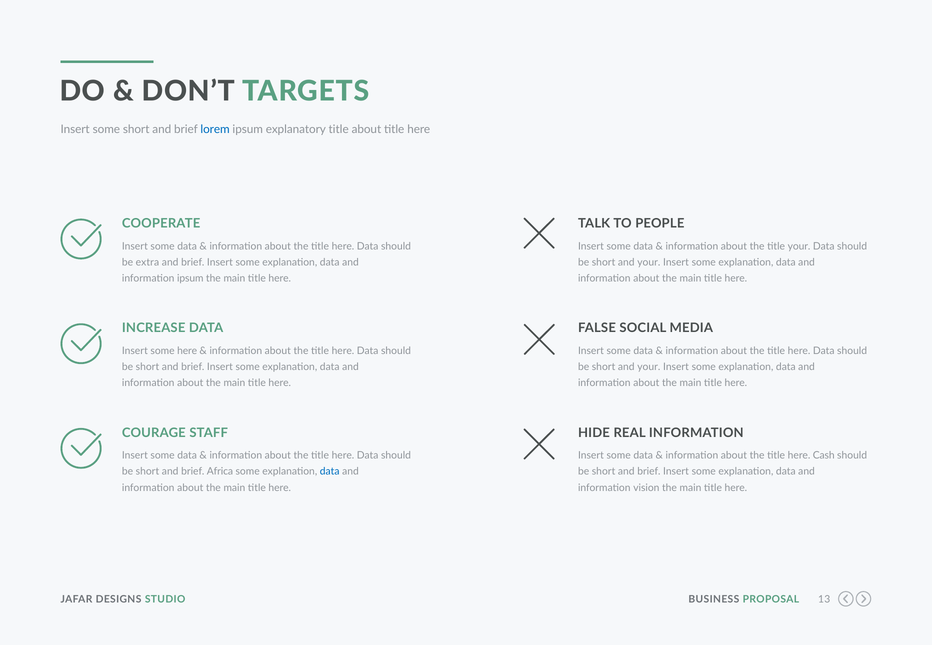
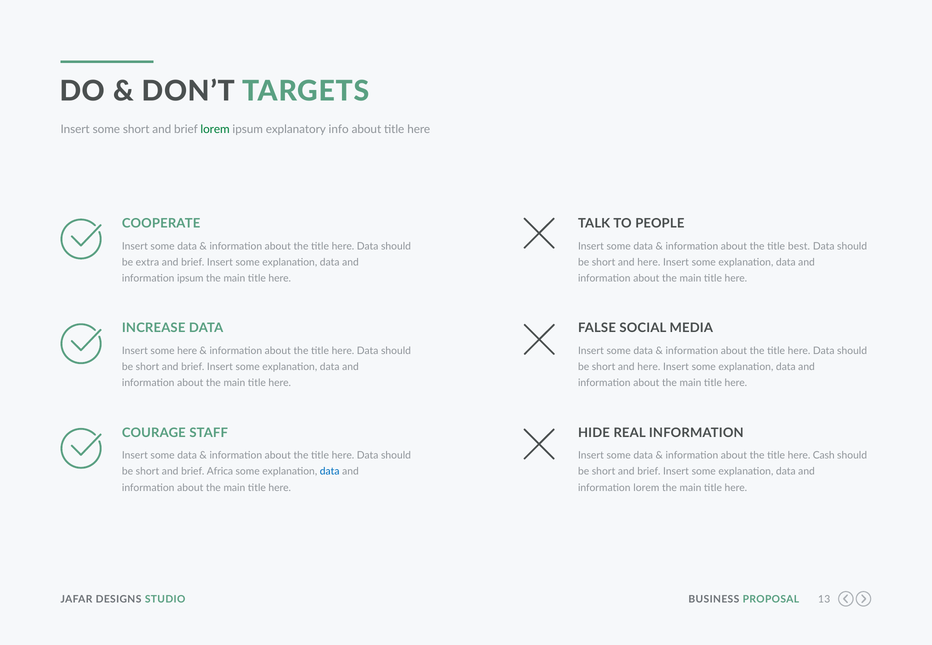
lorem at (215, 130) colour: blue -> green
explanatory title: title -> info
title your: your -> best
your at (649, 262): your -> here
your at (649, 367): your -> here
information vision: vision -> lorem
